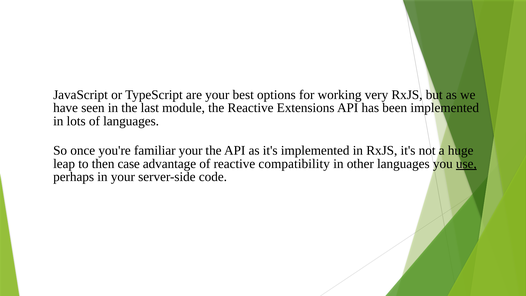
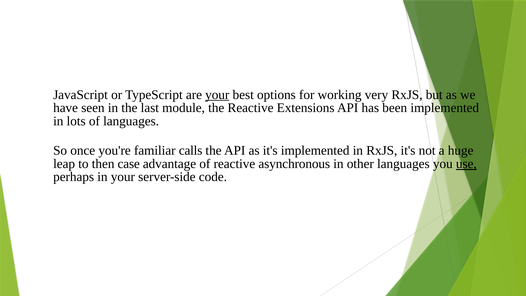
your at (217, 95) underline: none -> present
familiar your: your -> calls
compatibility: compatibility -> asynchronous
